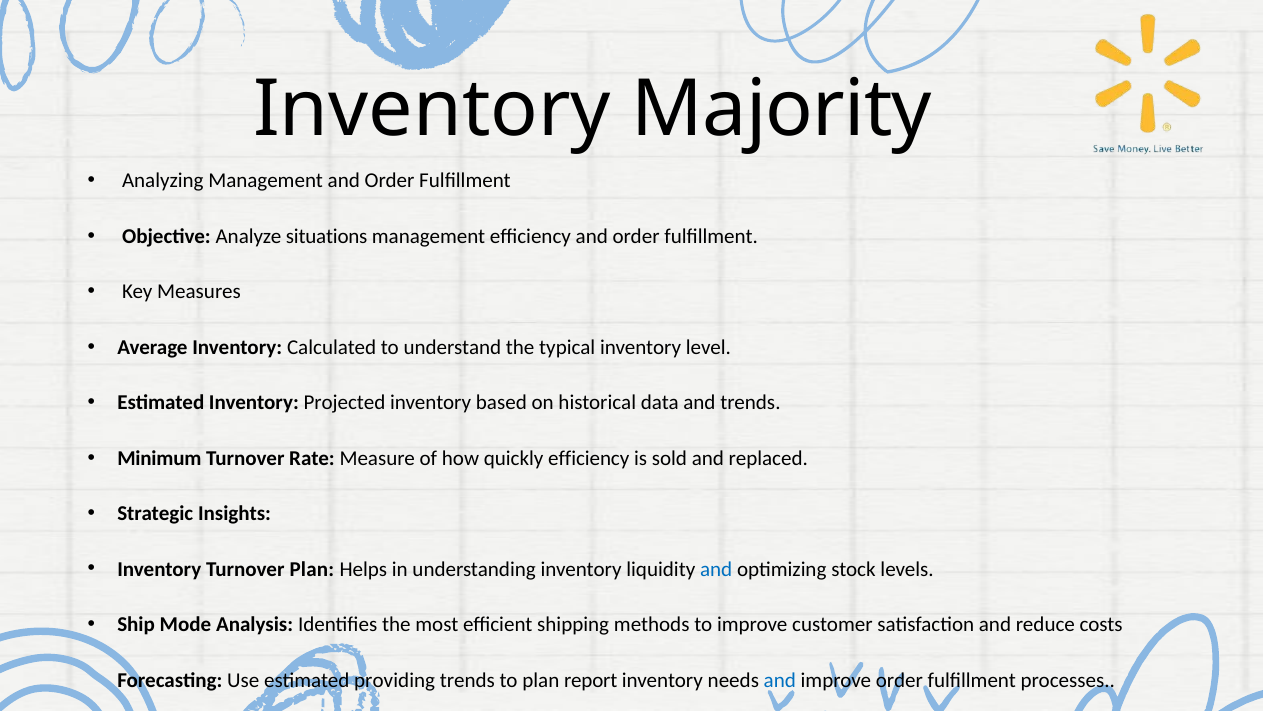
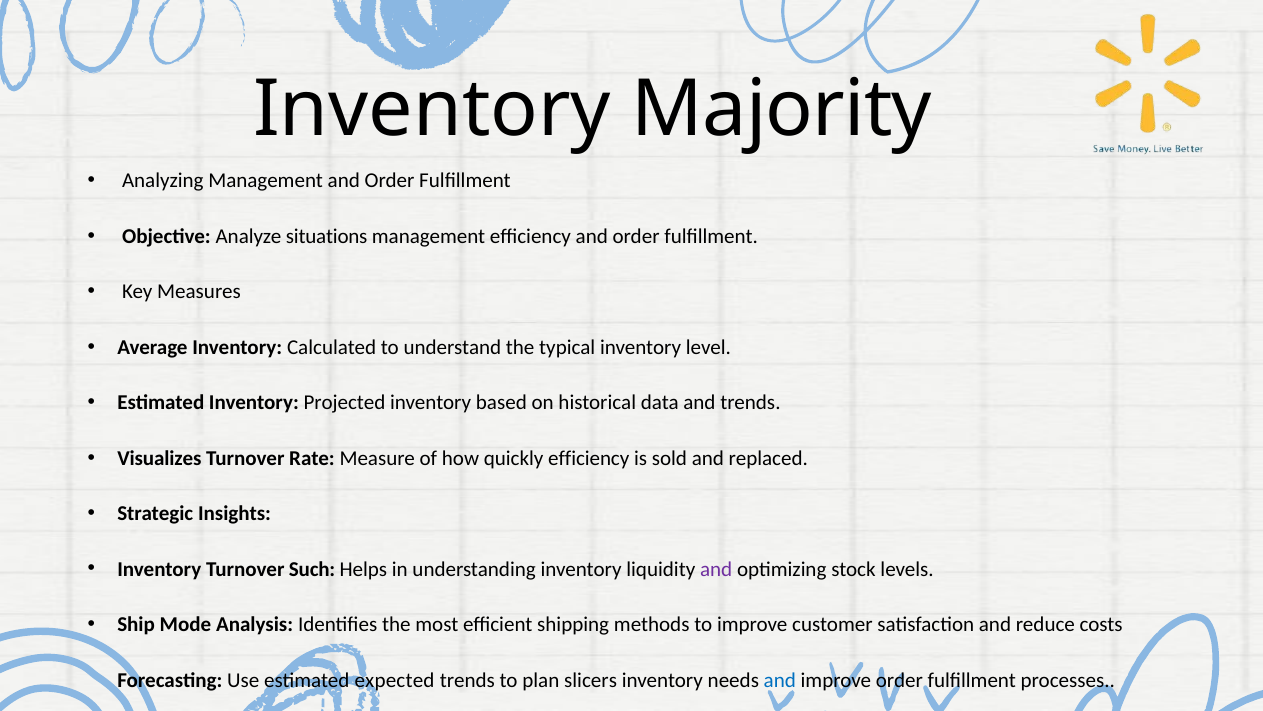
Minimum: Minimum -> Visualizes
Turnover Plan: Plan -> Such
and at (716, 569) colour: blue -> purple
providing: providing -> expected
report: report -> slicers
